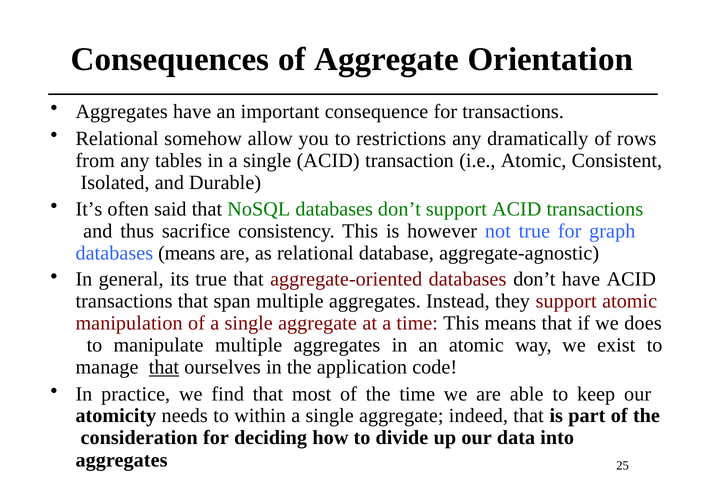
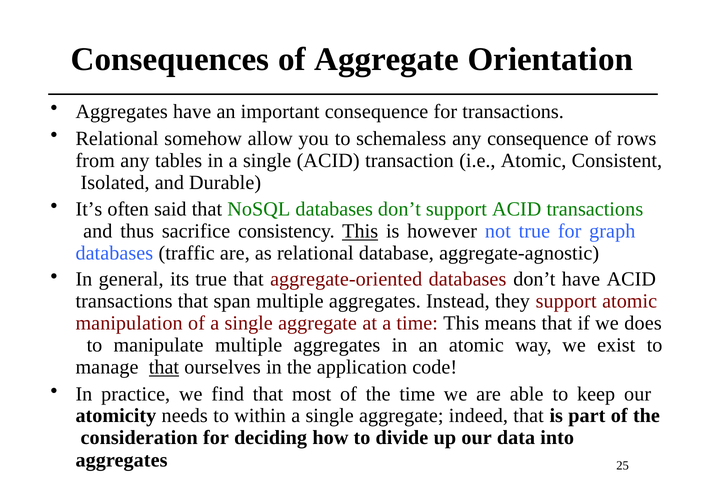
restrictions: restrictions -> schemaless
any dramatically: dramatically -> consequence
This at (360, 231) underline: none -> present
databases means: means -> traffic
